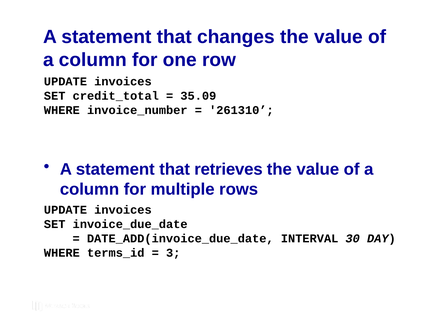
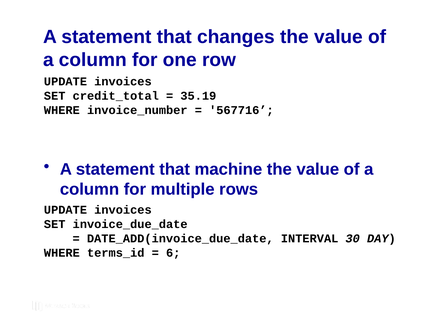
35.09: 35.09 -> 35.19
261310: 261310 -> 567716
retrieves: retrieves -> machine
3: 3 -> 6
